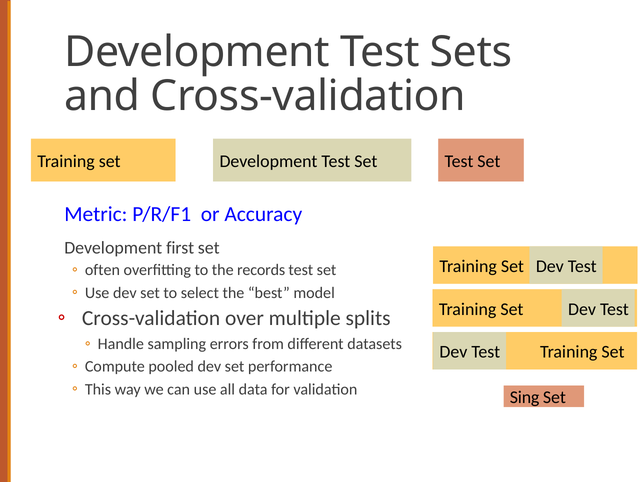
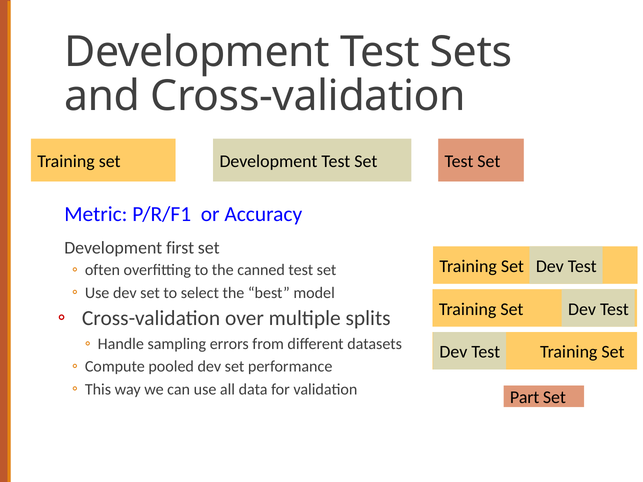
records: records -> canned
Sing: Sing -> Part
